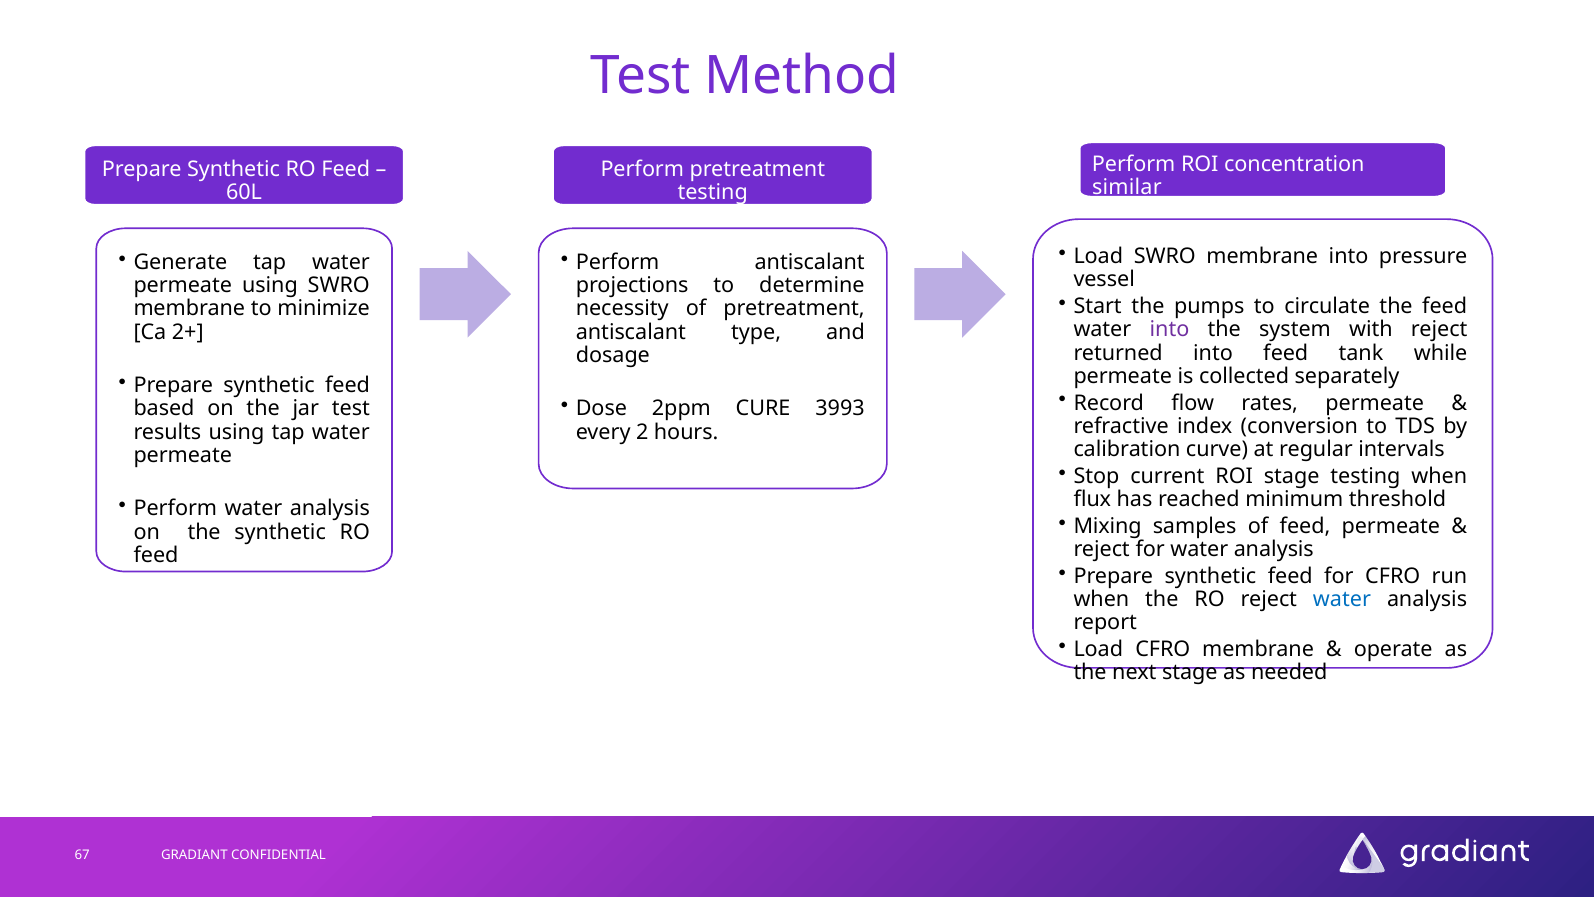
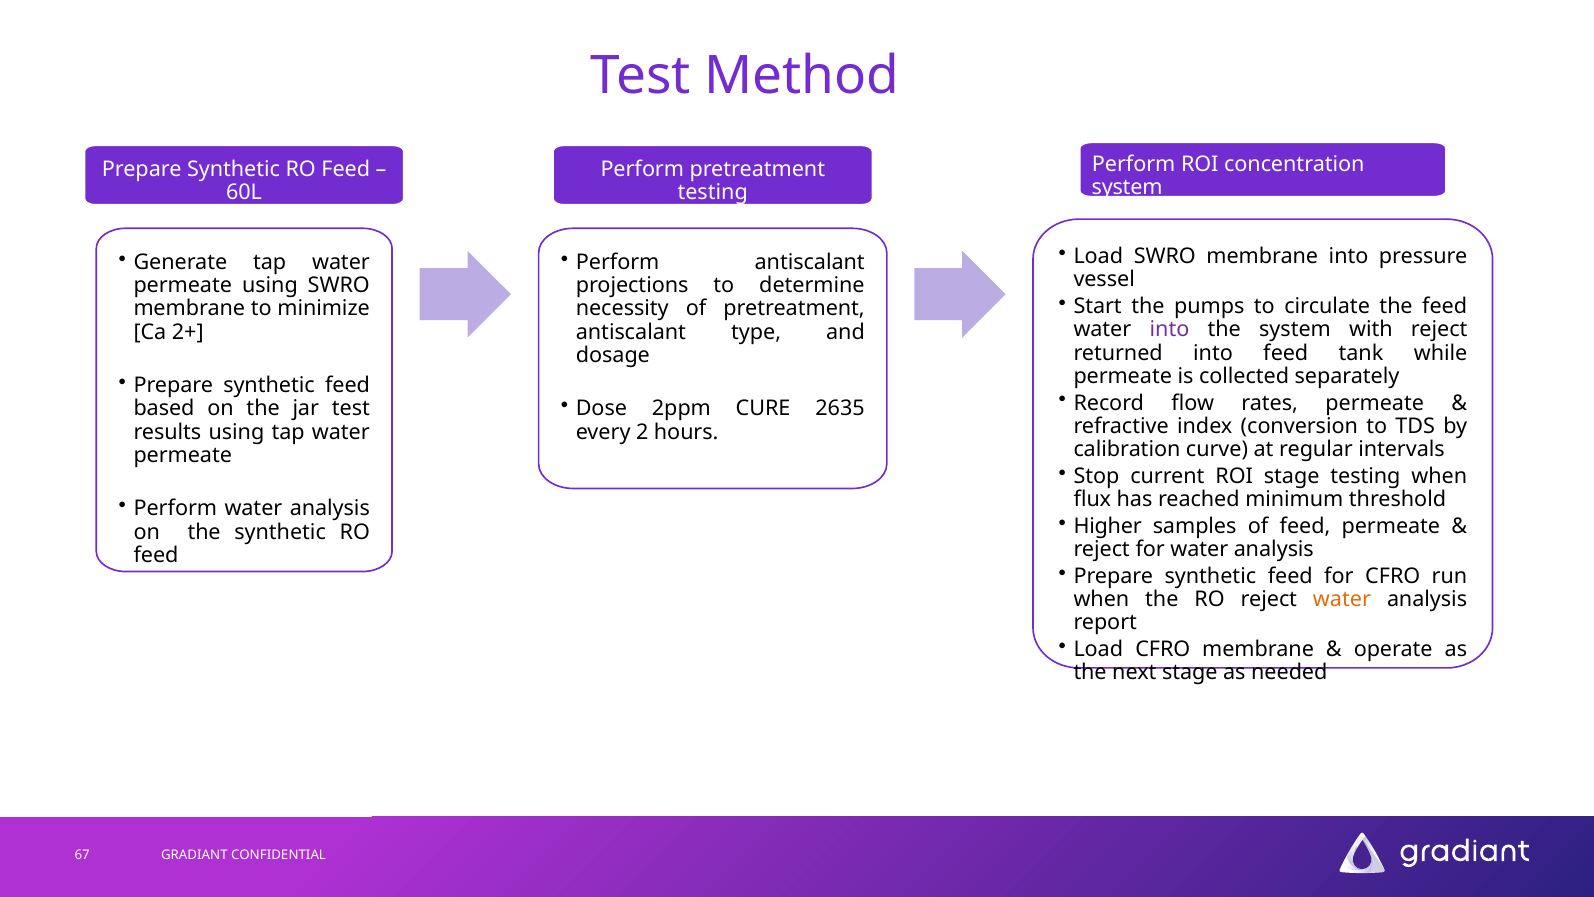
similar at (1127, 187): similar -> system
3993: 3993 -> 2635
Mixing: Mixing -> Higher
water at (1342, 599) colour: blue -> orange
